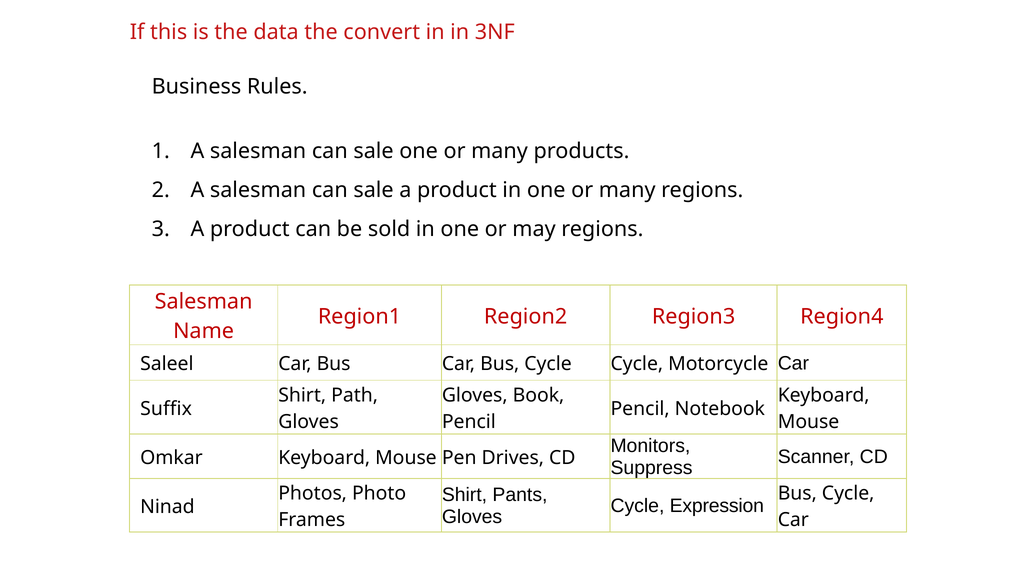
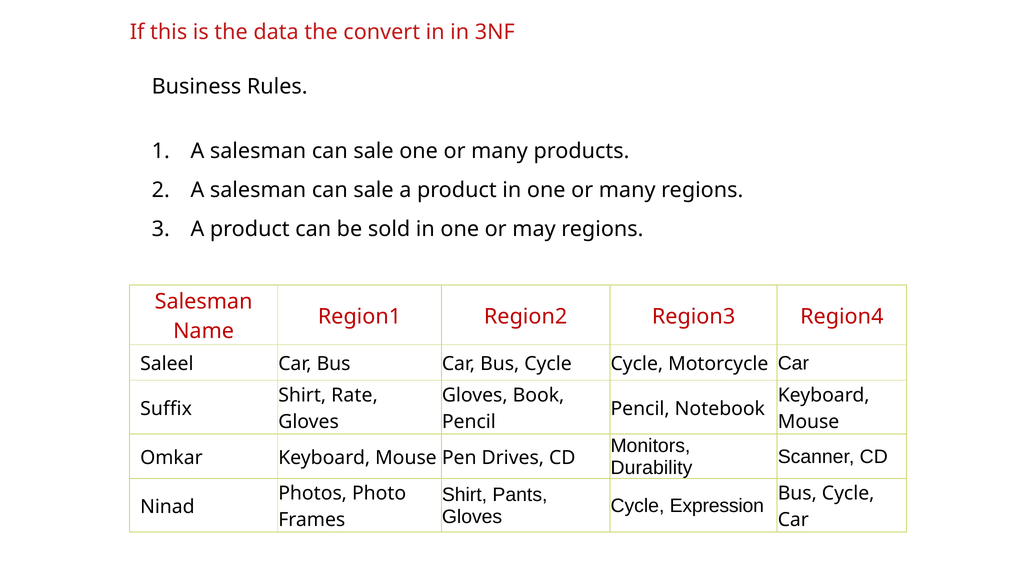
Path: Path -> Rate
Suppress: Suppress -> Durability
